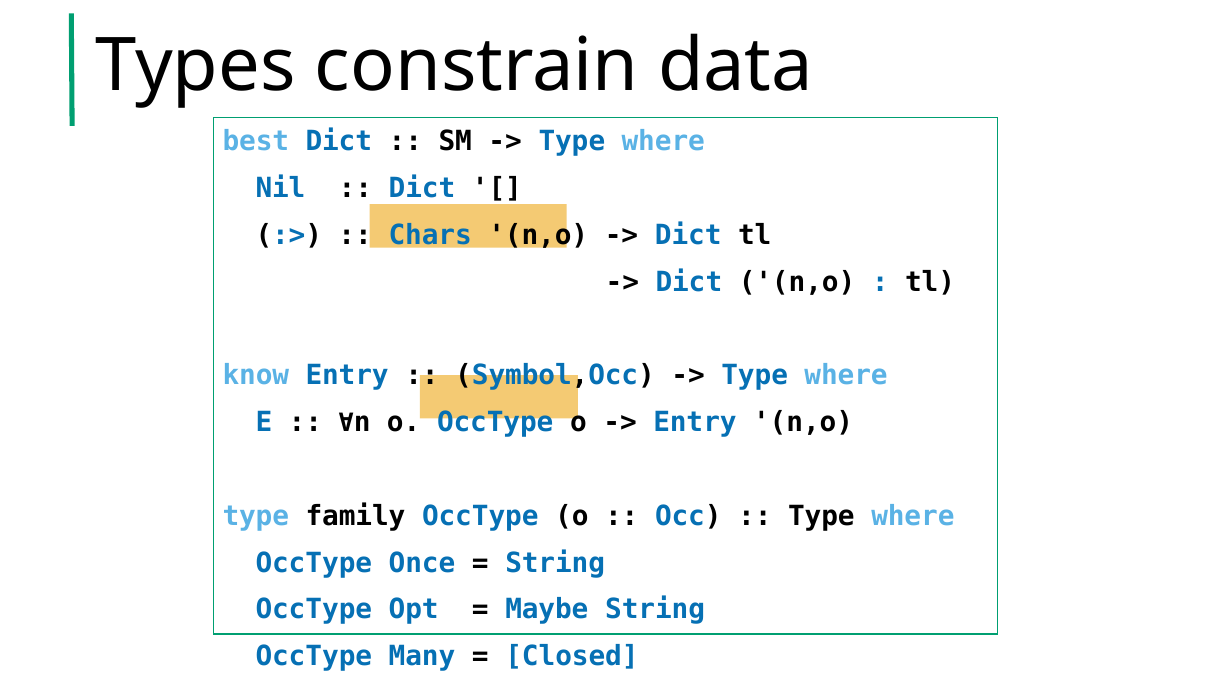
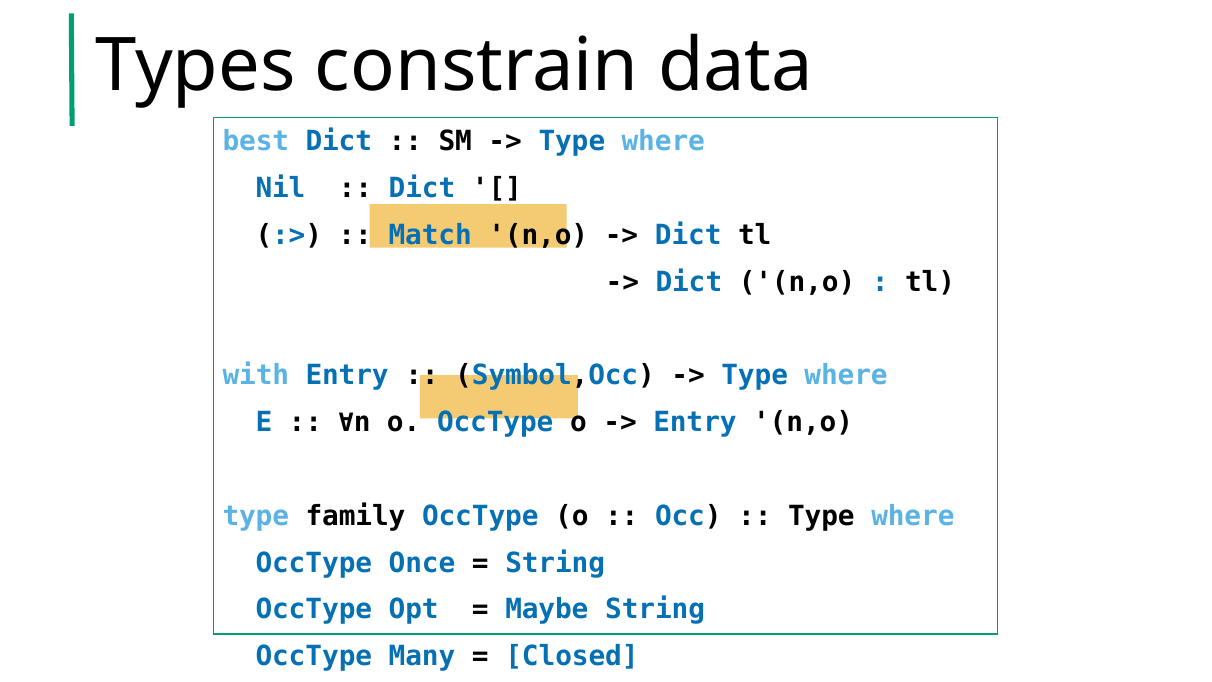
Chars: Chars -> Match
know: know -> with
